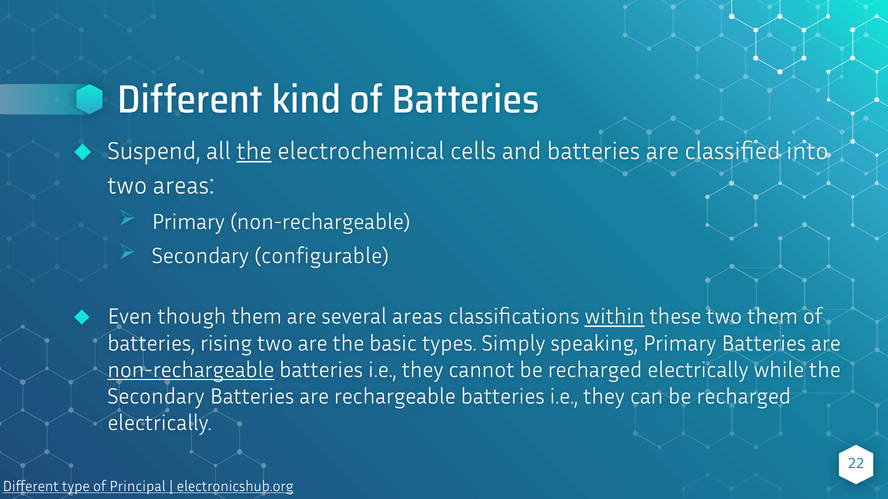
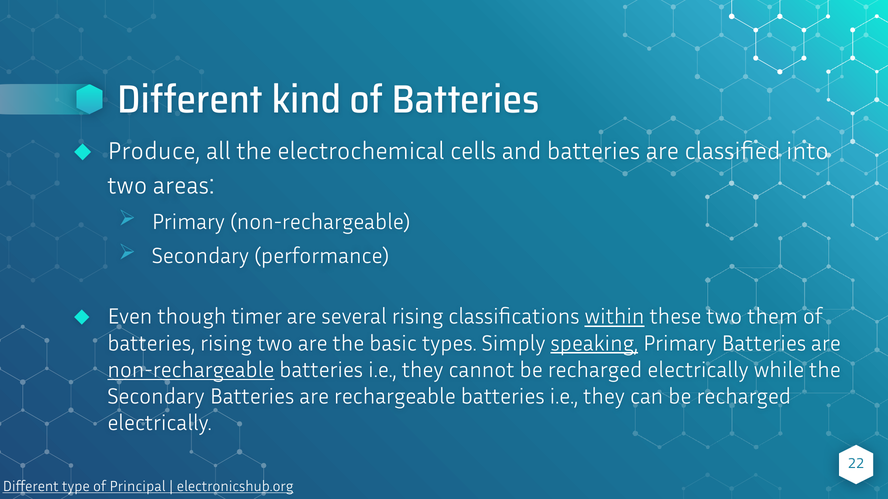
Suspend: Suspend -> Produce
the at (254, 151) underline: present -> none
configurable: configurable -> performance
though them: them -> timer
several areas: areas -> rising
speaking underline: none -> present
